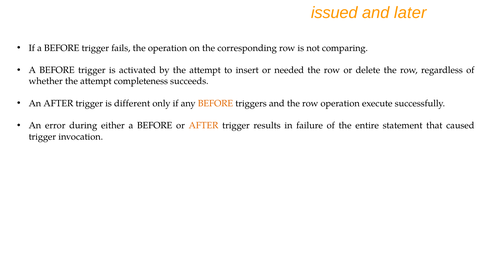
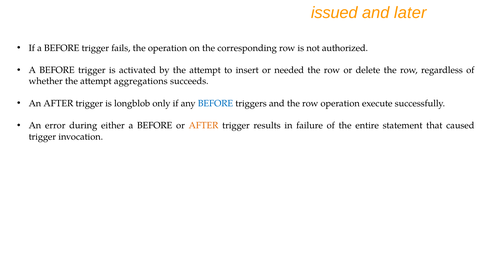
comparing: comparing -> authorized
completeness: completeness -> aggregations
different: different -> longblob
BEFORE at (215, 103) colour: orange -> blue
